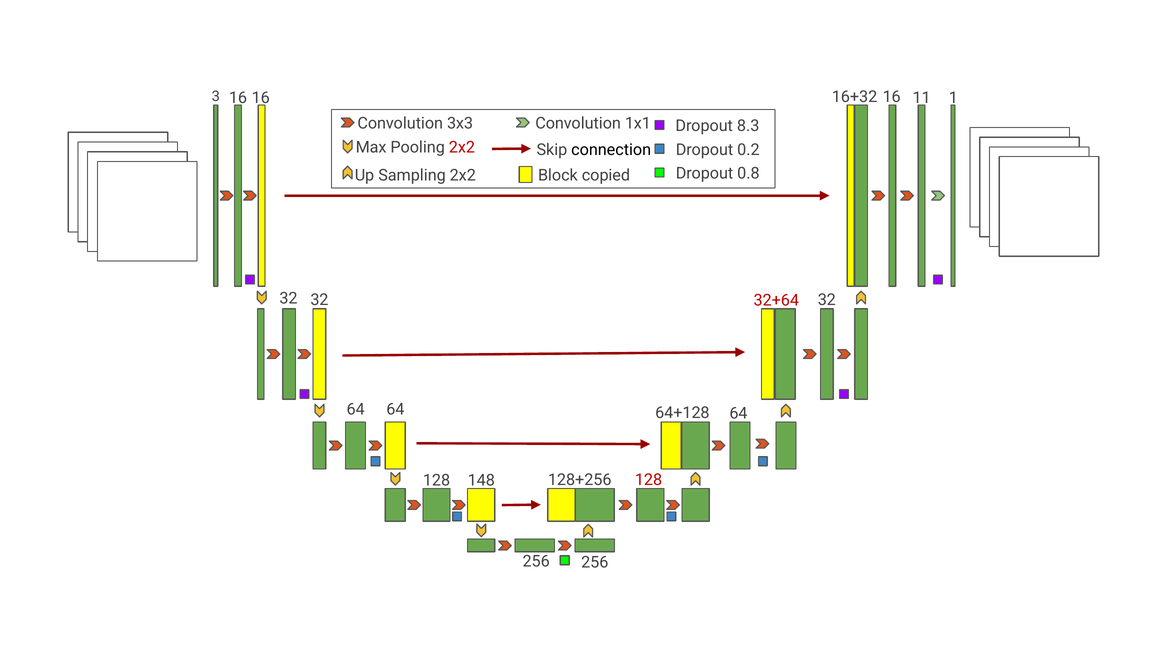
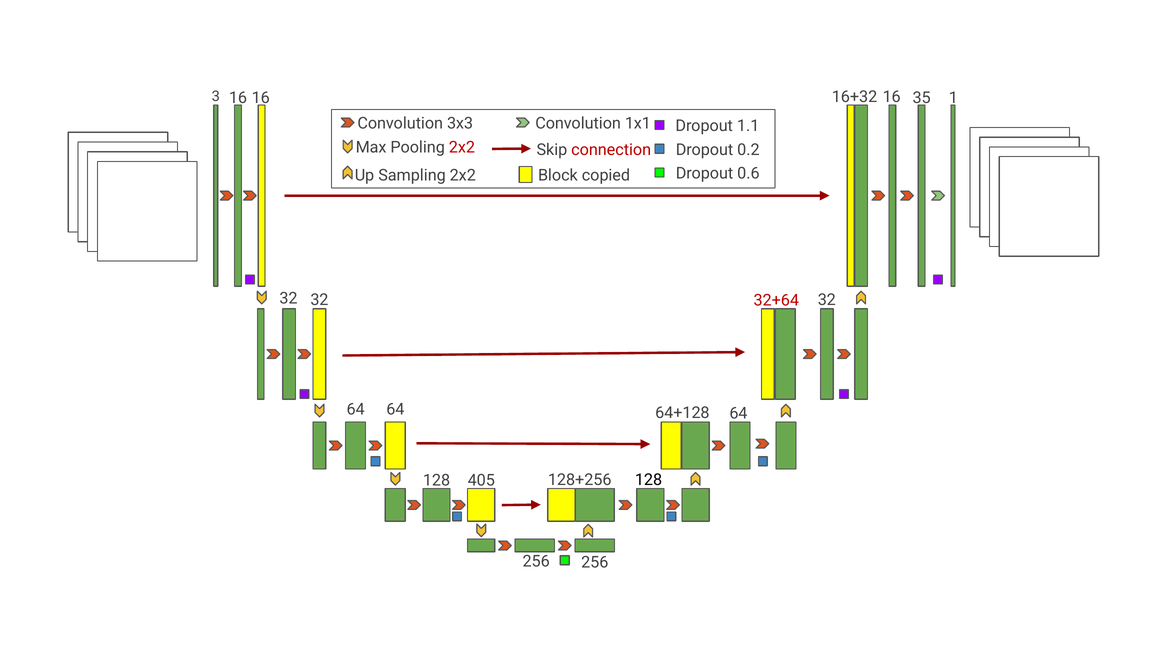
11: 11 -> 35
8.3: 8.3 -> 1.1
connection colour: black -> red
0.8: 0.8 -> 0.6
128 at (649, 480) colour: red -> black
148: 148 -> 405
